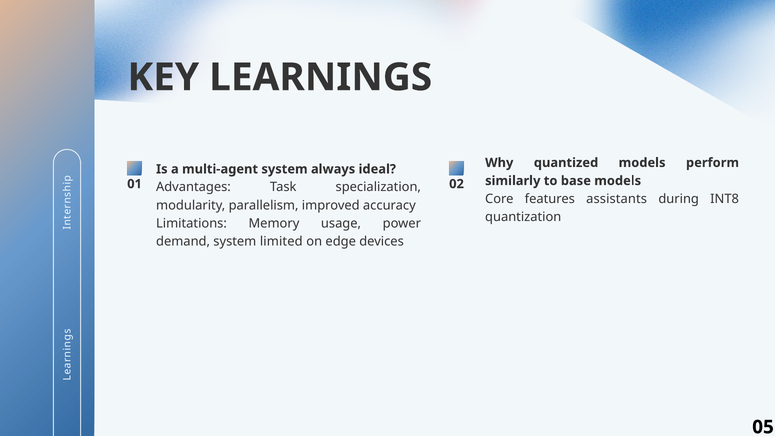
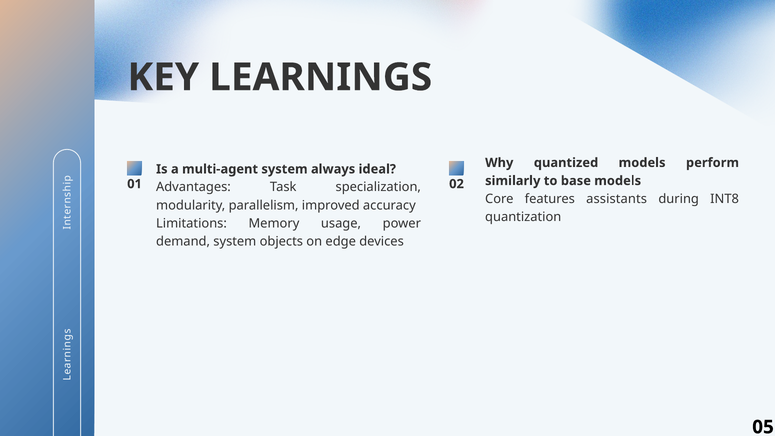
limited: limited -> objects
